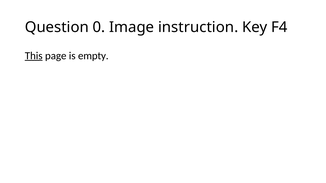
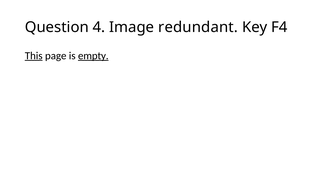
0: 0 -> 4
instruction: instruction -> redundant
empty underline: none -> present
